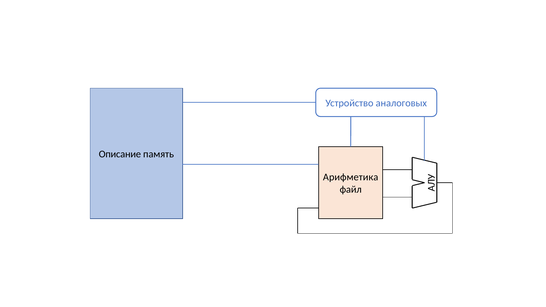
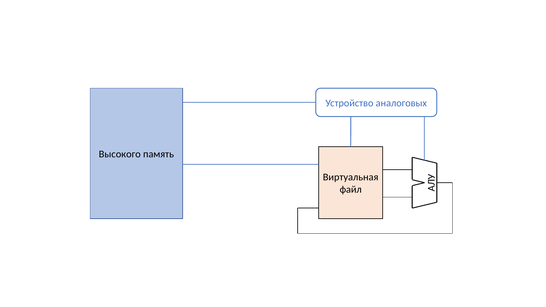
Описание: Описание -> Высокого
Арифметика: Арифметика -> Виртуальная
